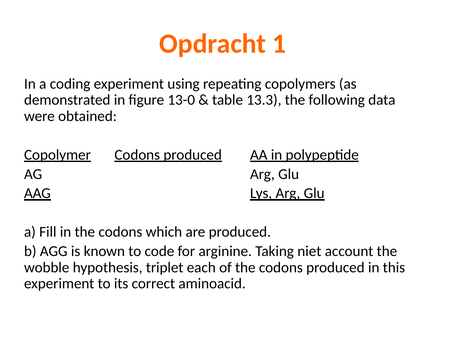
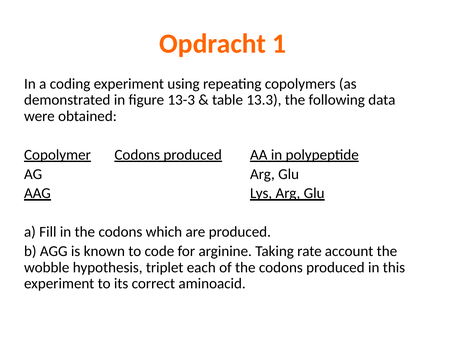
13-0: 13-0 -> 13-3
niet: niet -> rate
